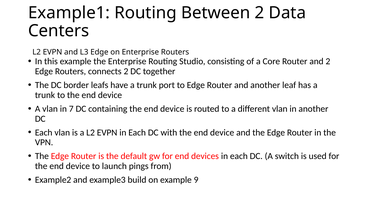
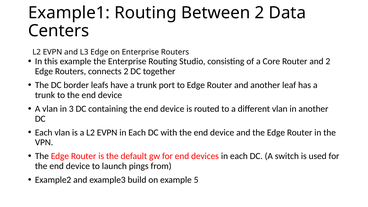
7: 7 -> 3
9: 9 -> 5
